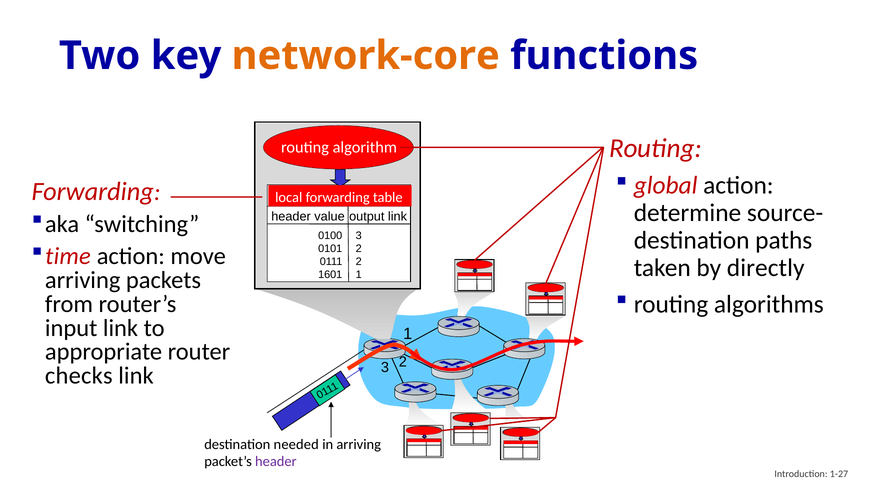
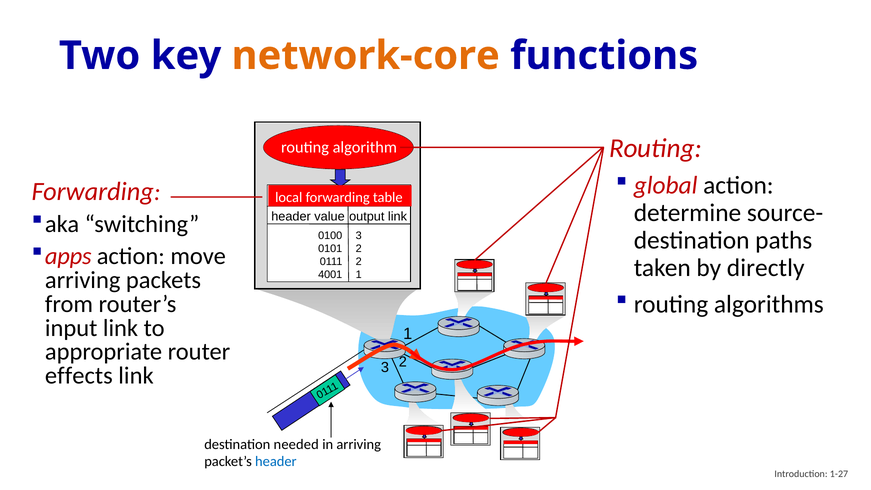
time: time -> apps
1601: 1601 -> 4001
checks: checks -> effects
header at (276, 462) colour: purple -> blue
